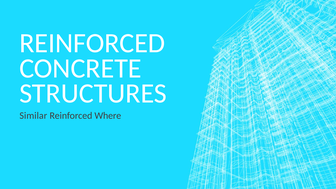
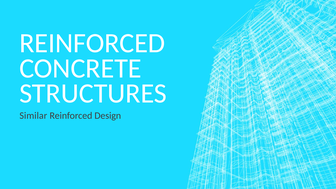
Where: Where -> Design
